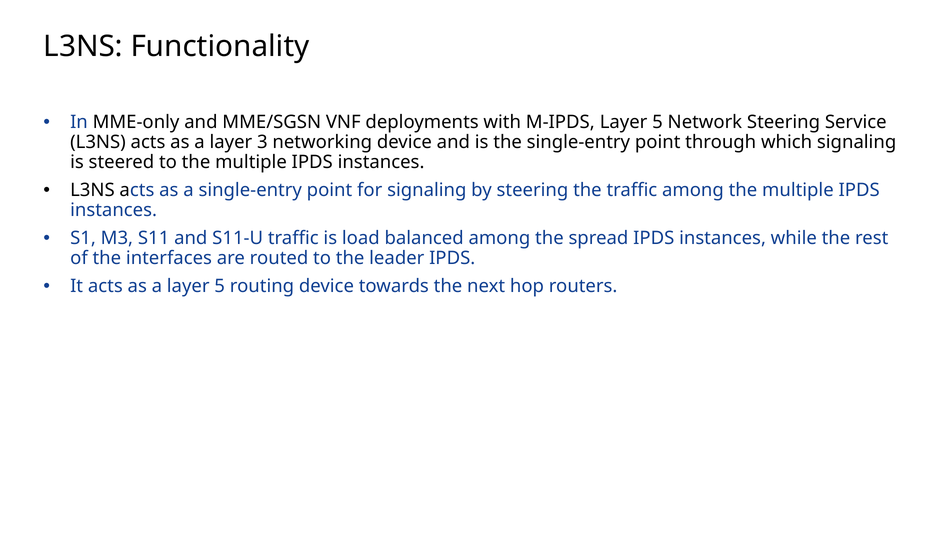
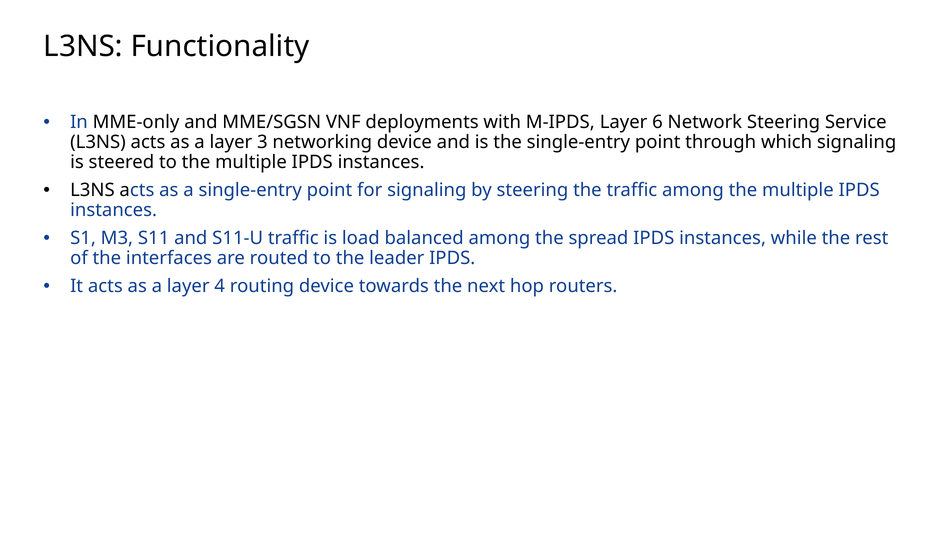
M-IPDS Layer 5: 5 -> 6
a layer 5: 5 -> 4
